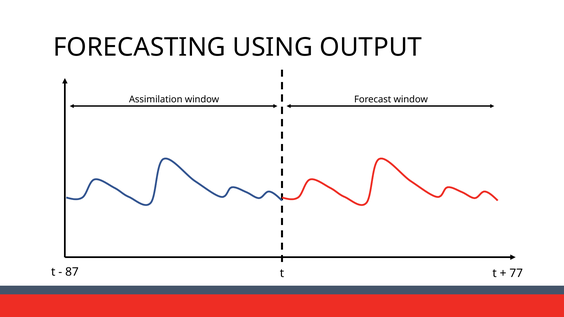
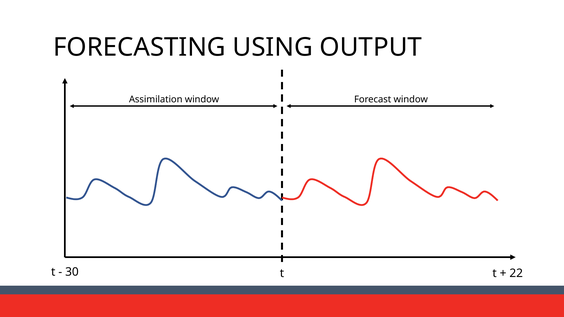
87: 87 -> 30
77: 77 -> 22
